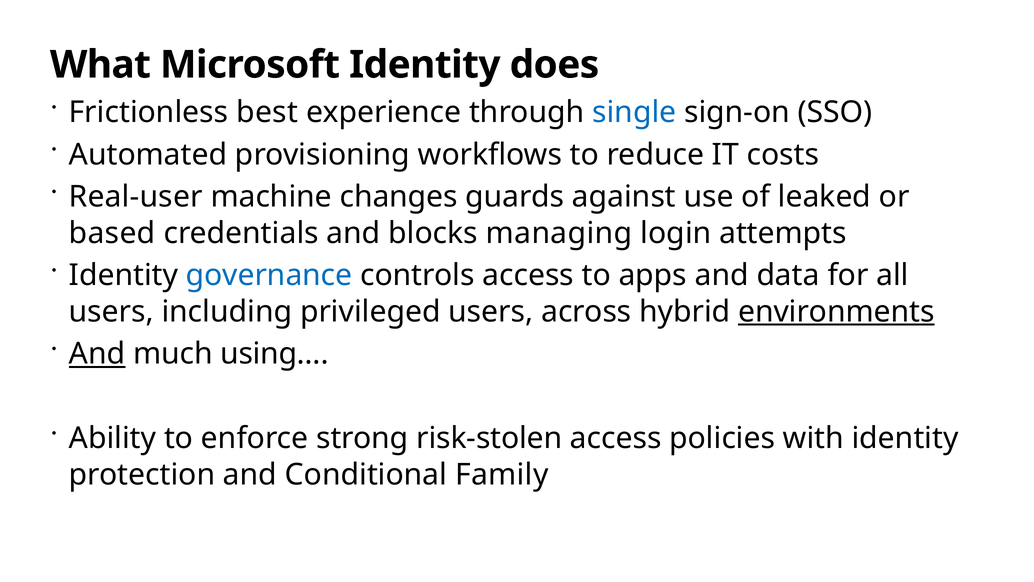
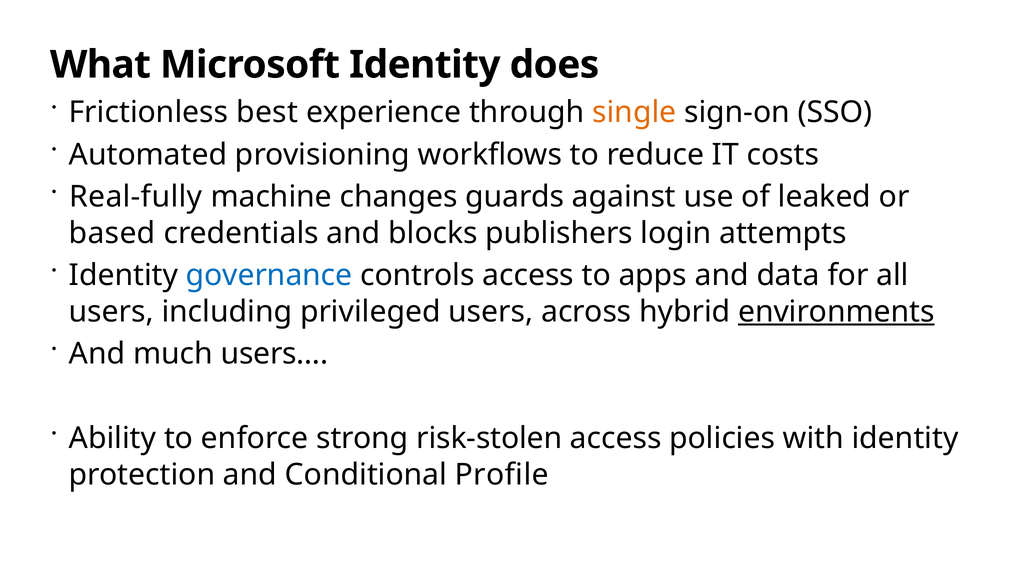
single colour: blue -> orange
Real-user: Real-user -> Real-fully
managing: managing -> publishers
And at (97, 354) underline: present -> none
using…: using… -> users…
Family: Family -> Profile
